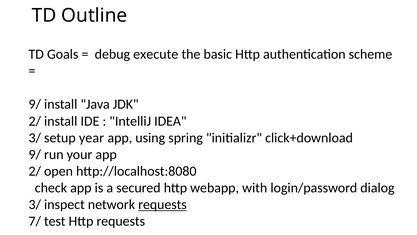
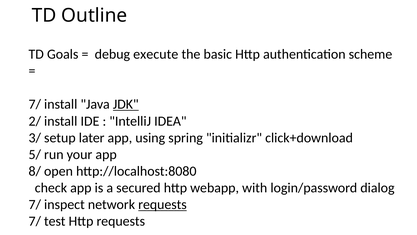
9/ at (35, 104): 9/ -> 7/
JDK underline: none -> present
year: year -> later
9/ at (35, 154): 9/ -> 5/
2/ at (35, 171): 2/ -> 8/
3/ at (35, 204): 3/ -> 7/
